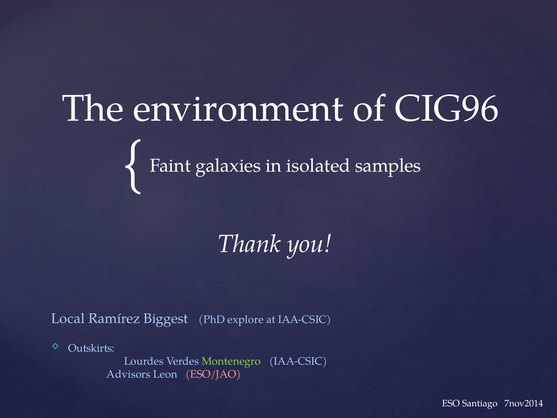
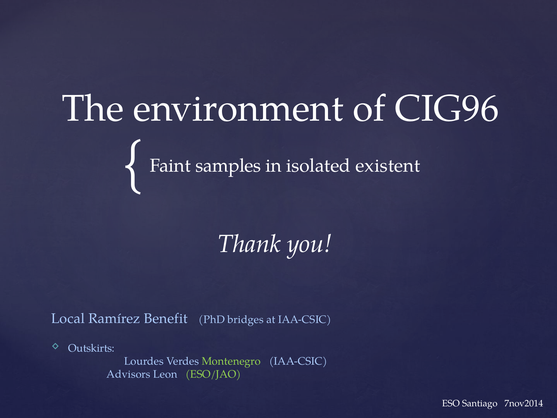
galaxies: galaxies -> samples
samples: samples -> existent
Biggest: Biggest -> Benefit
explore: explore -> bridges
ESO/JAO colour: pink -> light green
